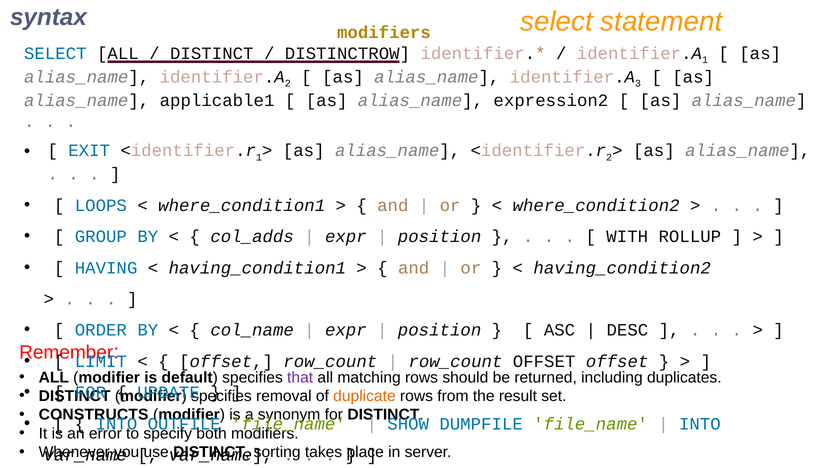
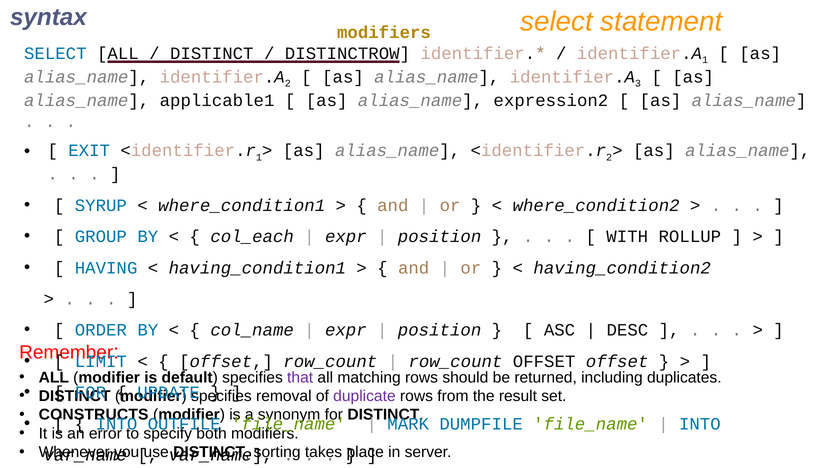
LOOPS: LOOPS -> SYRUP
col_adds: col_adds -> col_each
duplicate colour: orange -> purple
SHOW: SHOW -> MARK
